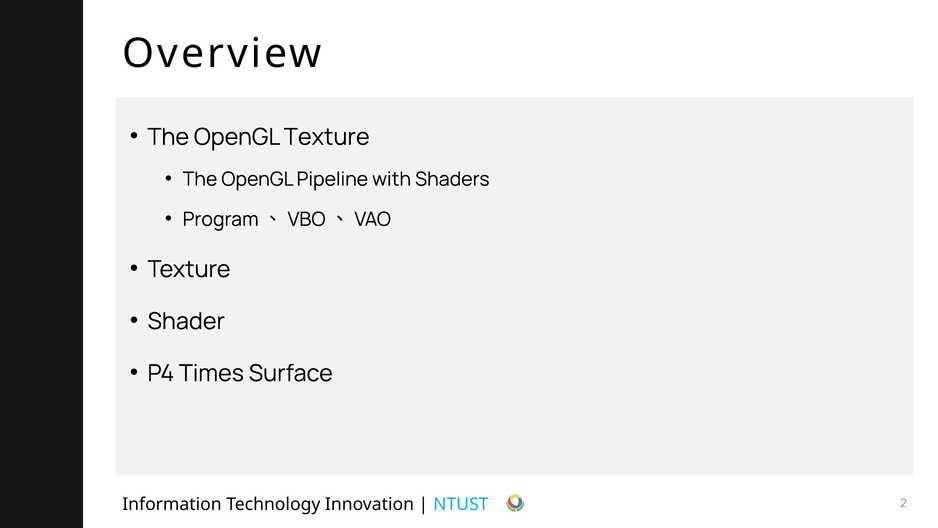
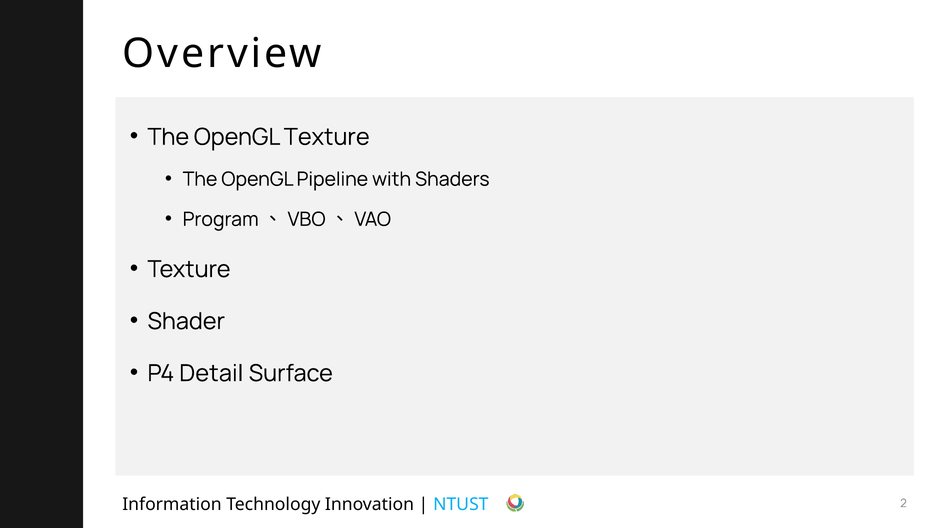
Times: Times -> Detail
